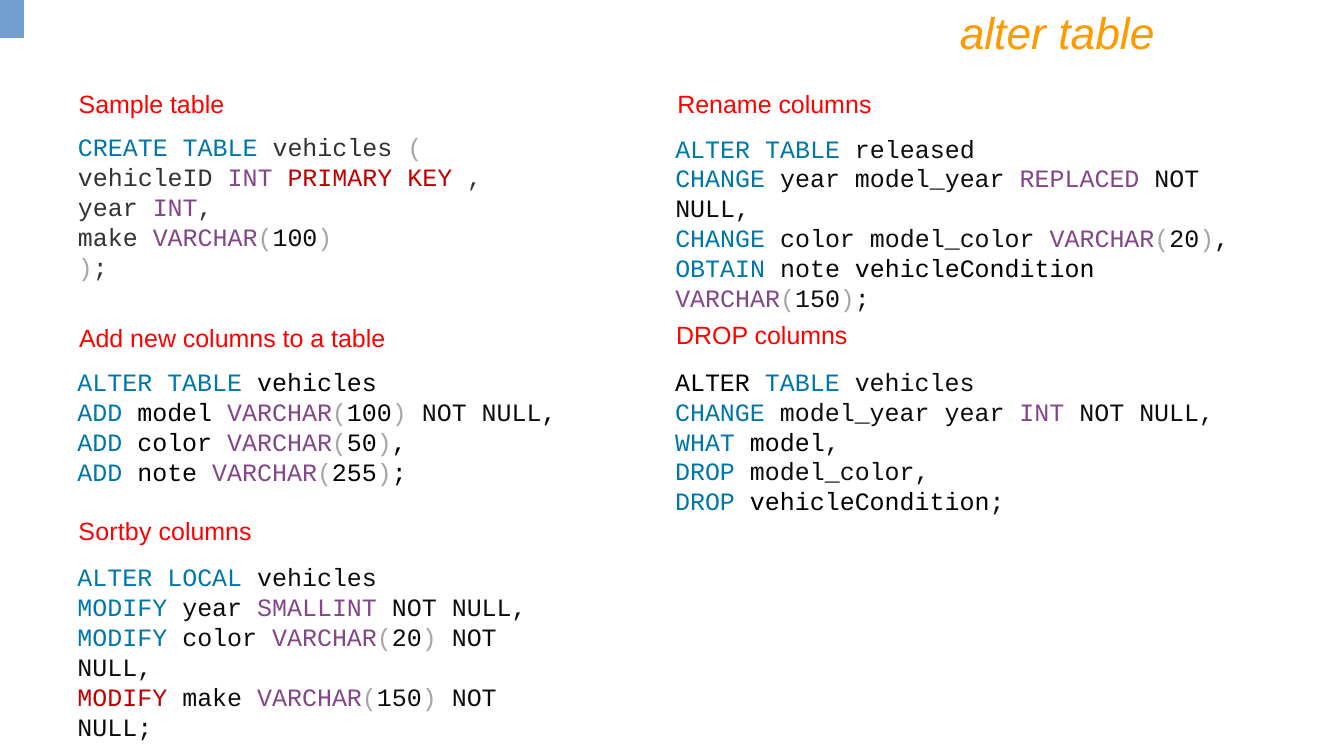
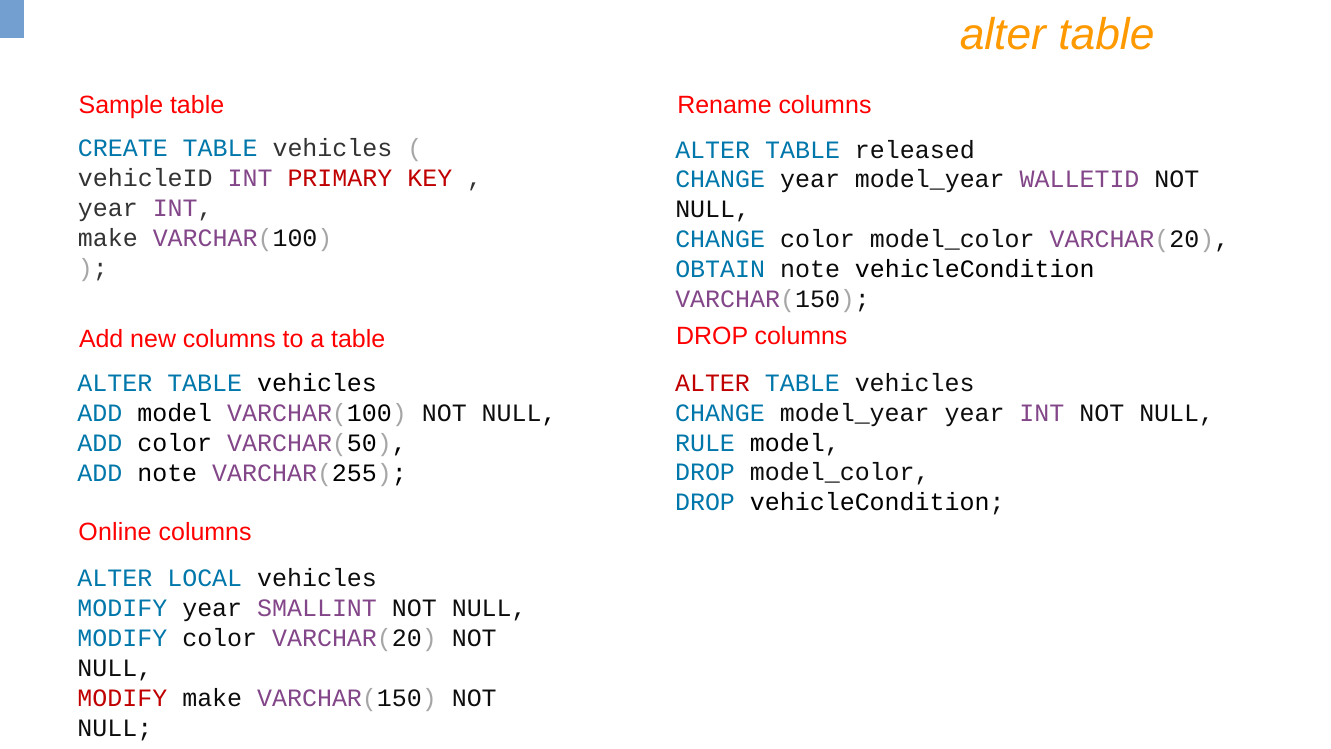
REPLACED: REPLACED -> WALLETID
ALTER at (713, 383) colour: black -> red
WHAT: WHAT -> RULE
Sortby: Sortby -> Online
